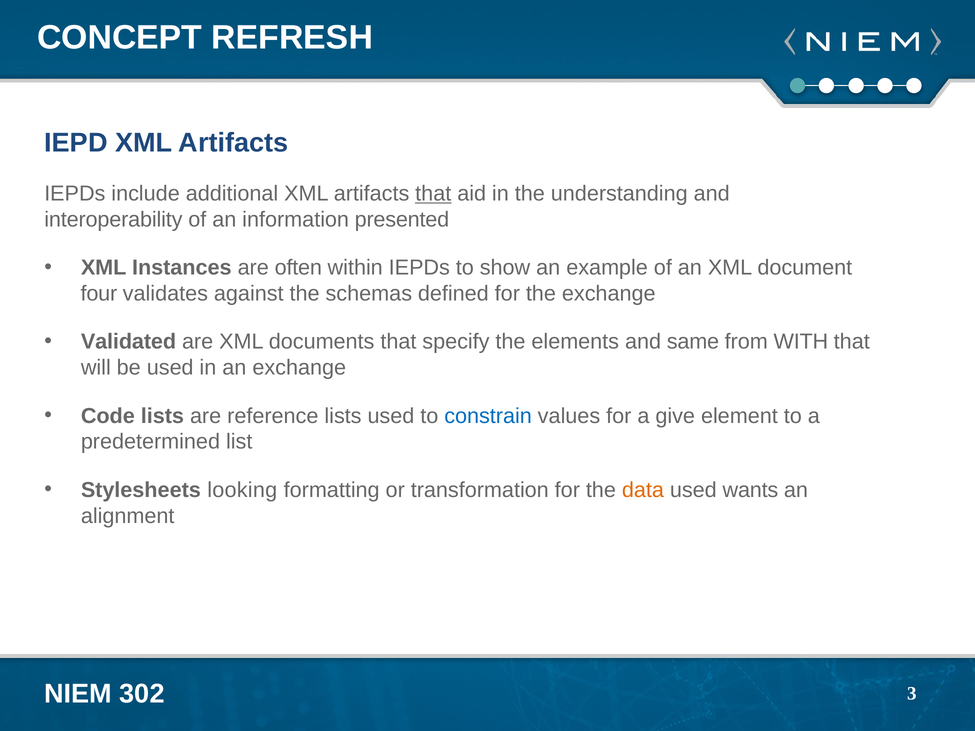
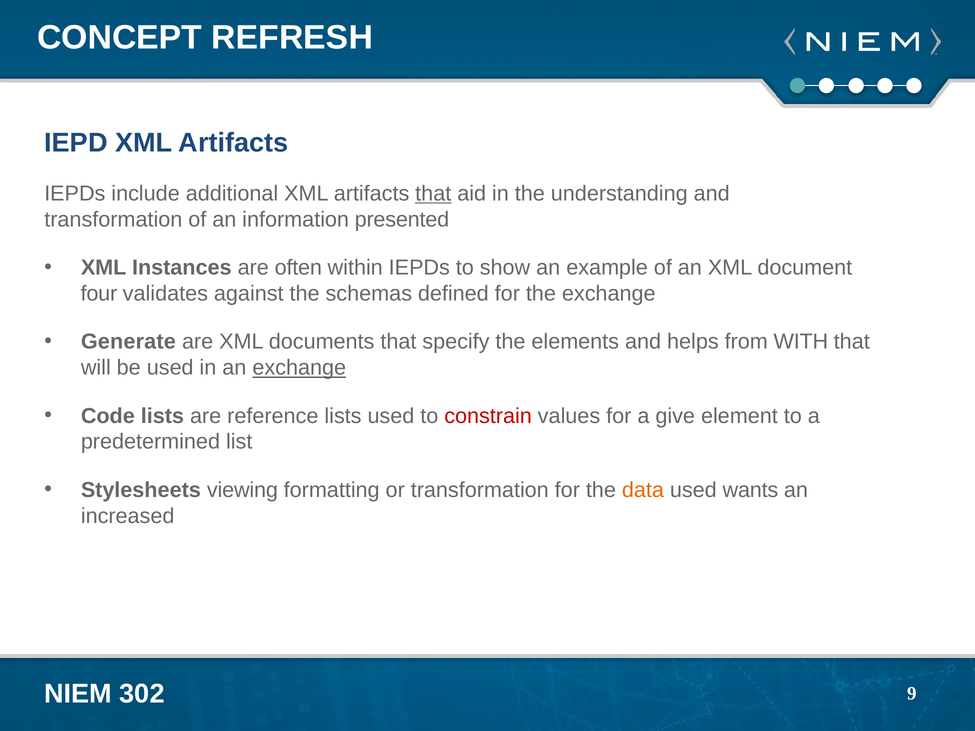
interoperability at (113, 220): interoperability -> transformation
Validated: Validated -> Generate
same: same -> helps
exchange at (299, 368) underline: none -> present
constrain colour: blue -> red
looking: looking -> viewing
alignment: alignment -> increased
3: 3 -> 9
